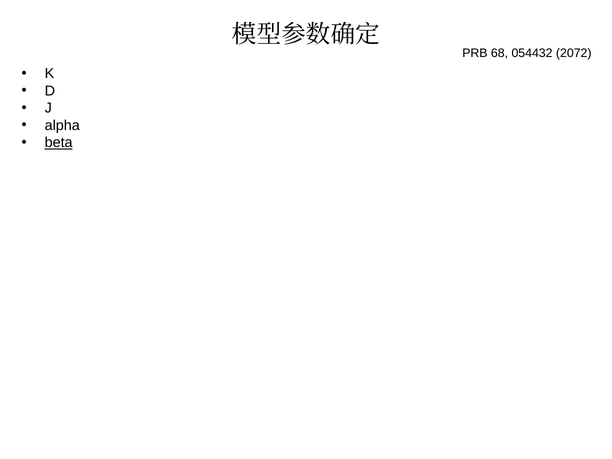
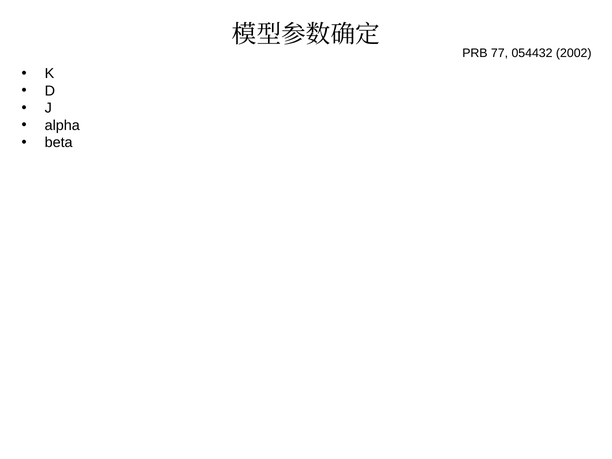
68: 68 -> 77
2072: 2072 -> 2002
beta underline: present -> none
